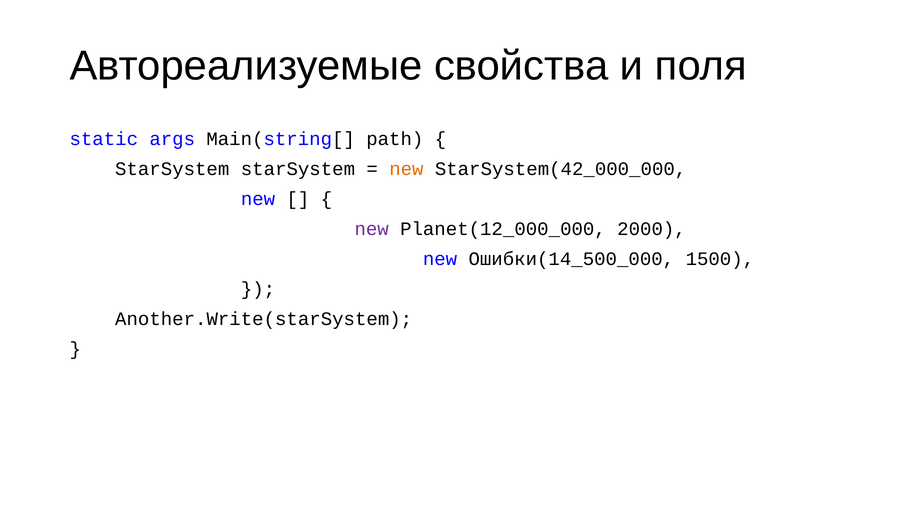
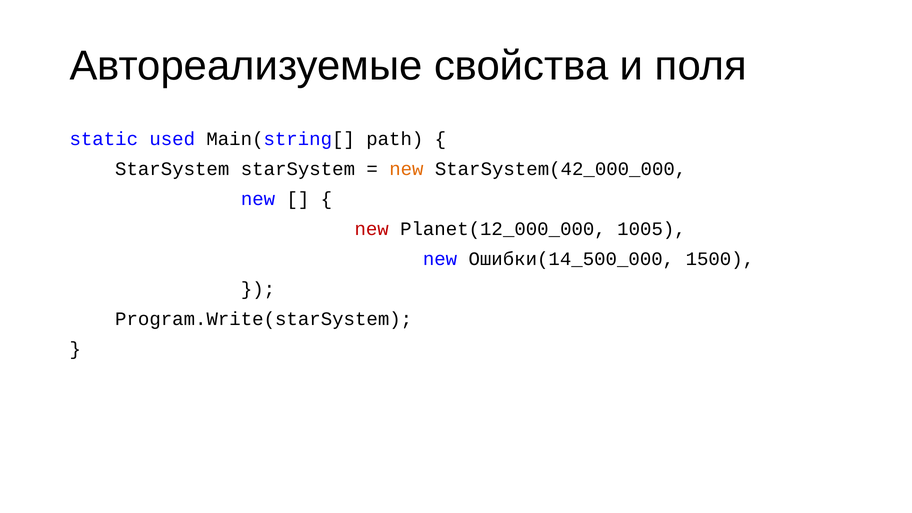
args: args -> used
new at (372, 229) colour: purple -> red
2000: 2000 -> 1005
Another.Write(starSystem: Another.Write(starSystem -> Program.Write(starSystem
